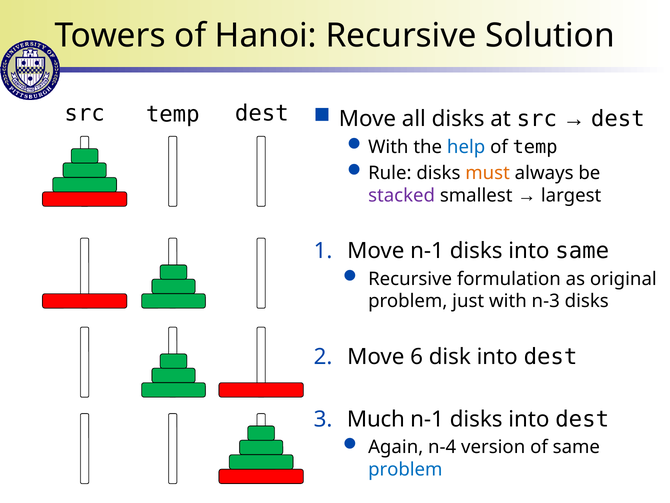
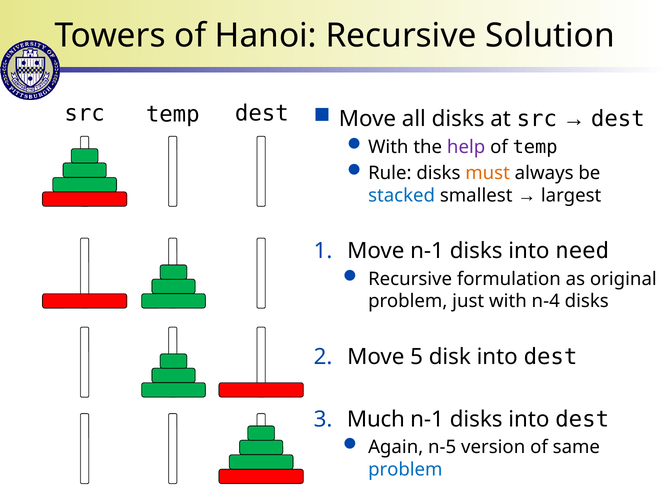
help colour: blue -> purple
stacked colour: purple -> blue
into same: same -> need
n-3: n-3 -> n-4
6: 6 -> 5
n-4: n-4 -> n-5
